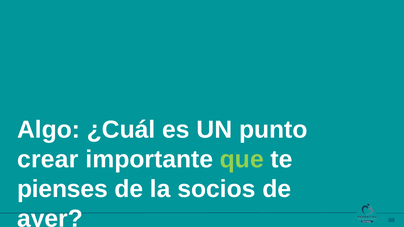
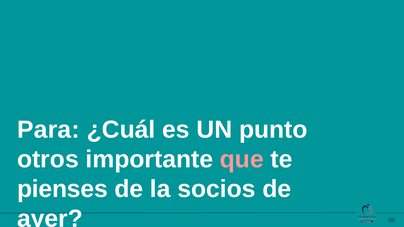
Algo: Algo -> Para
crear: crear -> otros
que colour: light green -> pink
